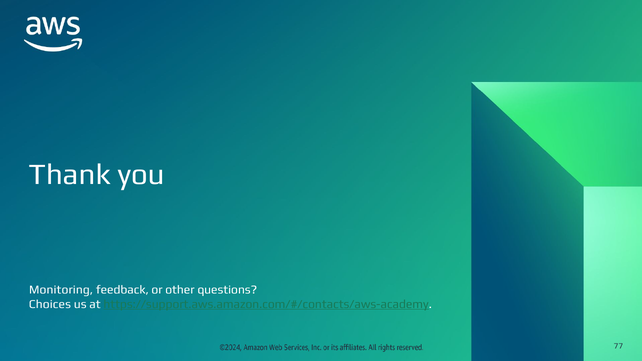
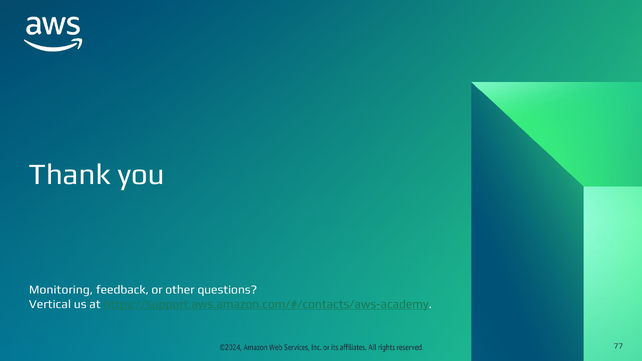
Choices: Choices -> Vertical
